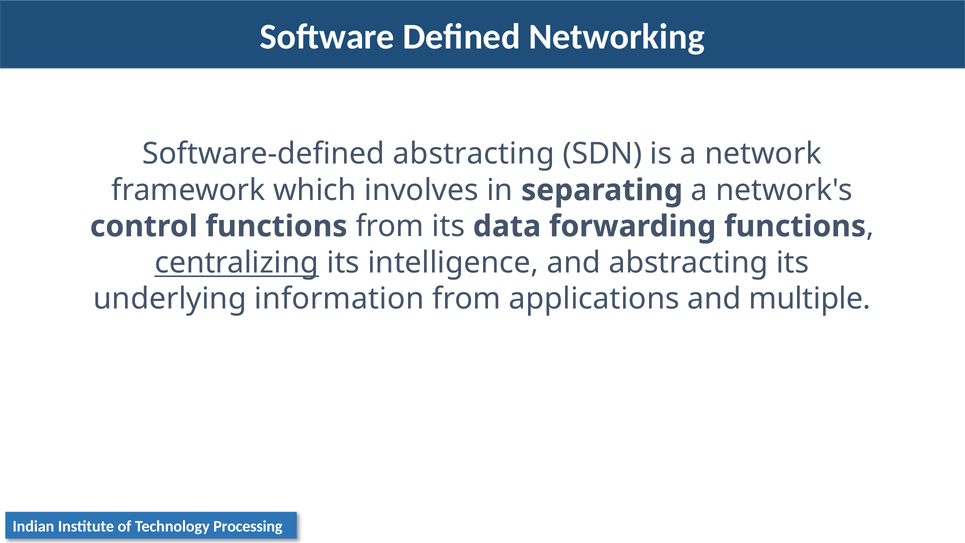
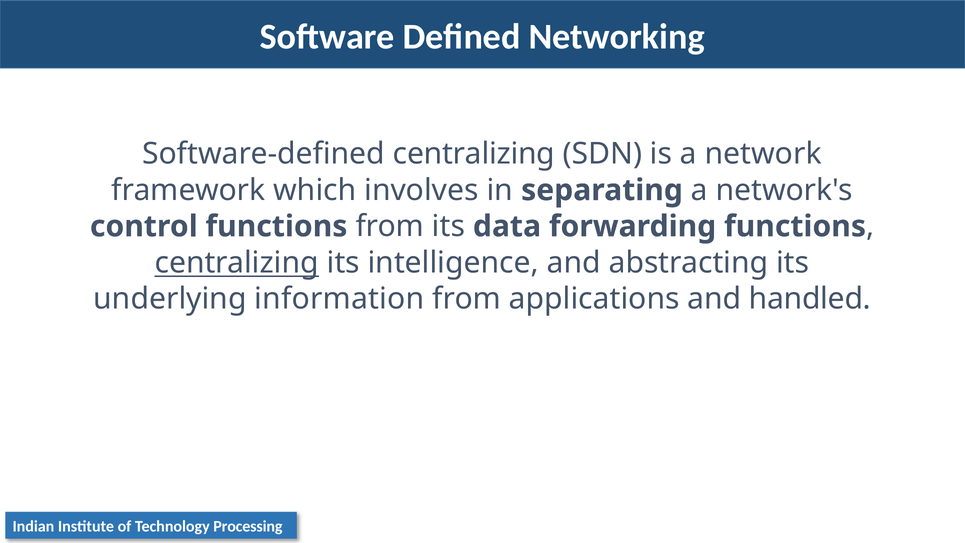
Software-defined abstracting: abstracting -> centralizing
multiple: multiple -> handled
